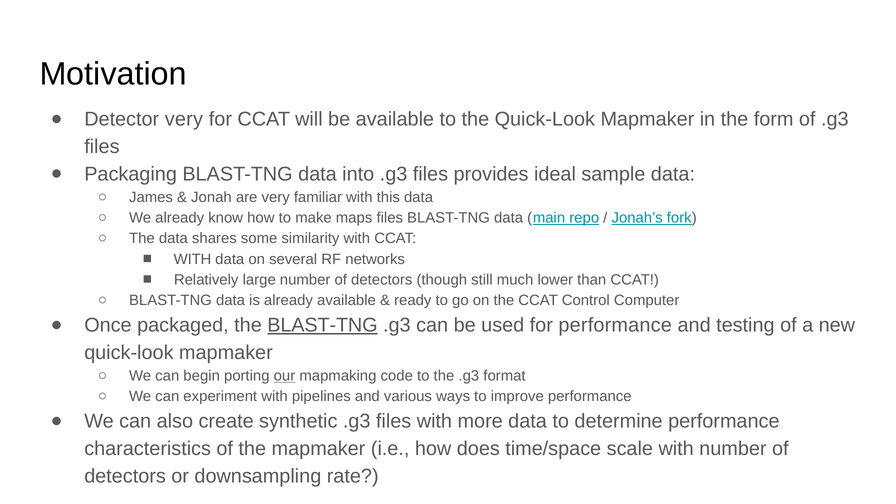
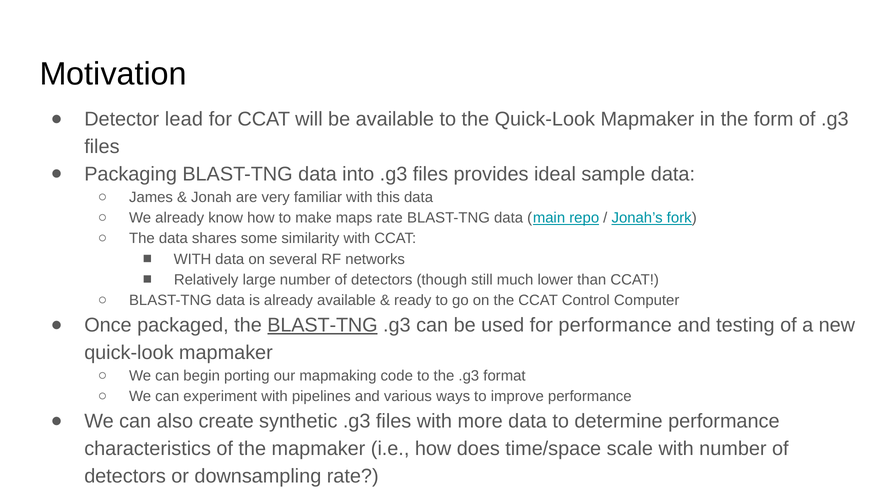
Detector very: very -> lead
maps files: files -> rate
our underline: present -> none
